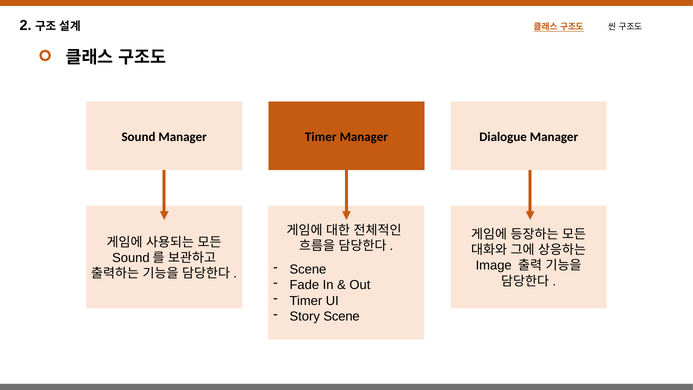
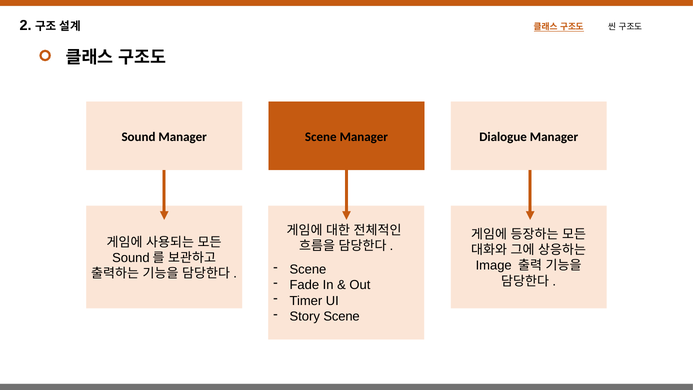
Timer at (321, 137): Timer -> Scene
